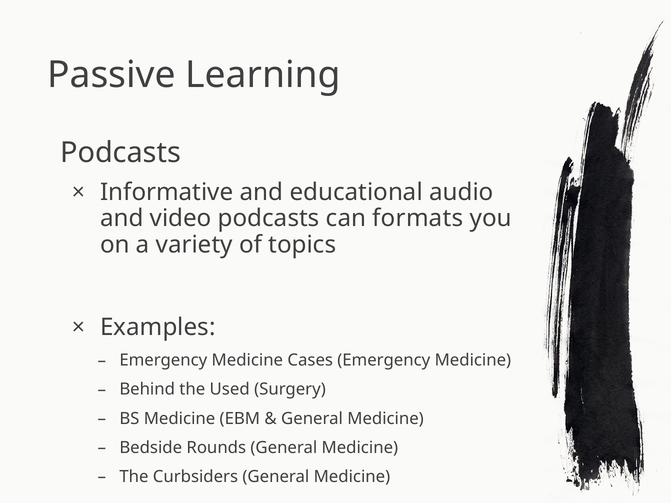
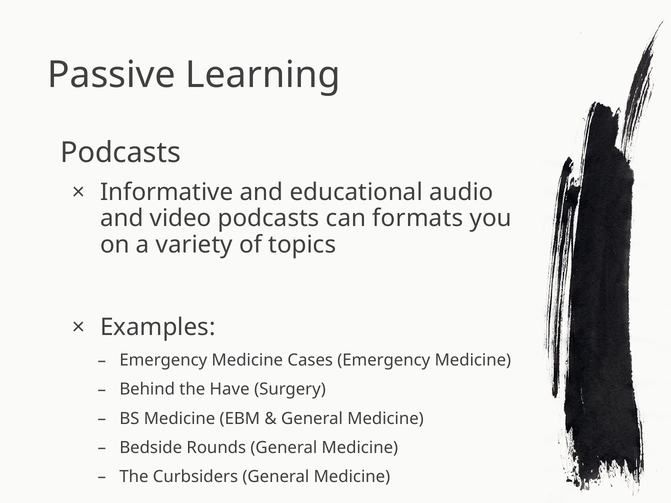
Used: Used -> Have
